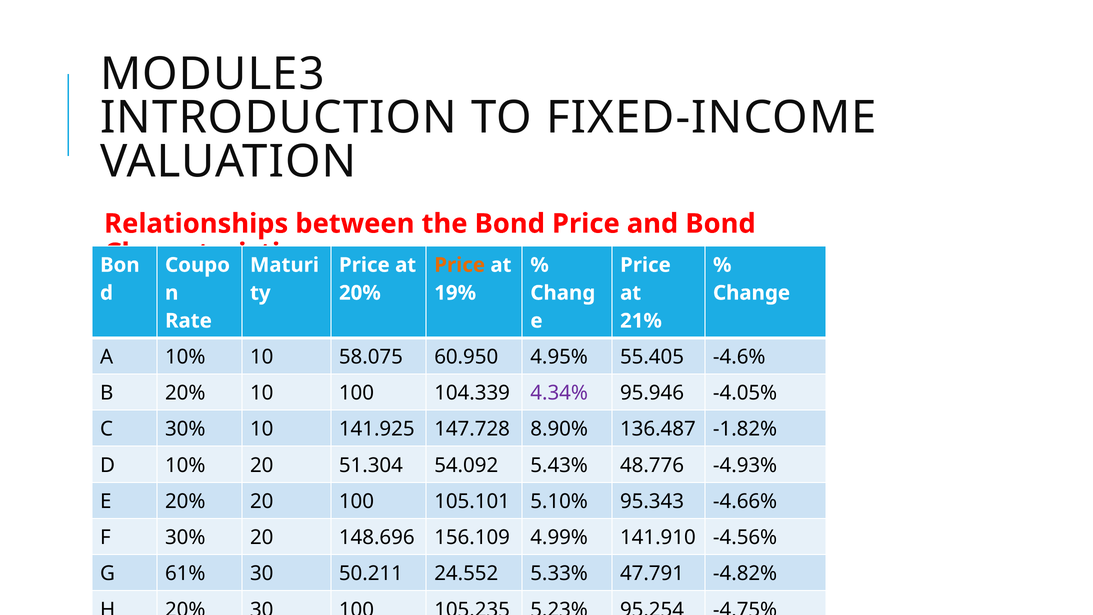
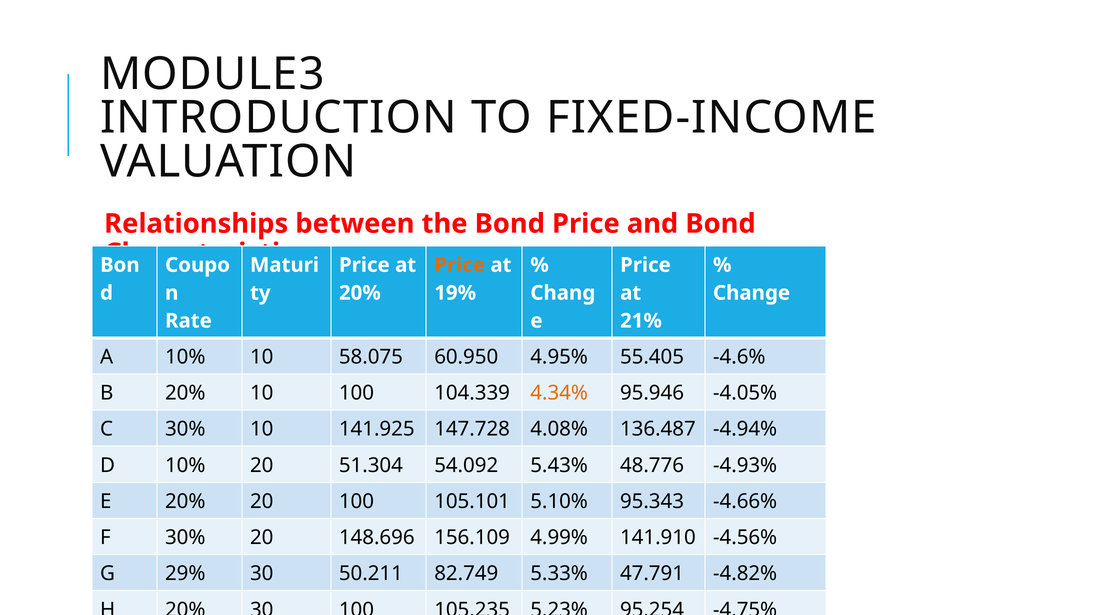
4.34% colour: purple -> orange
8.90%: 8.90% -> 4.08%
-1.82%: -1.82% -> -4.94%
61%: 61% -> 29%
24.552: 24.552 -> 82.749
